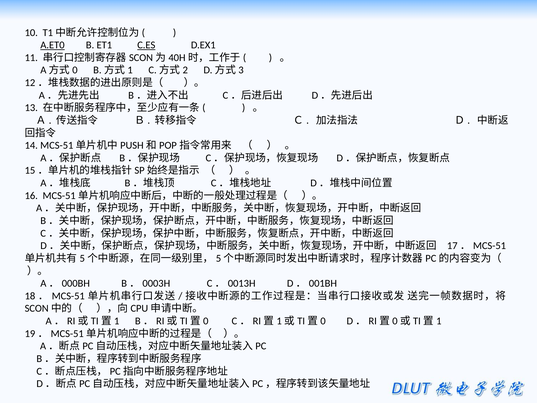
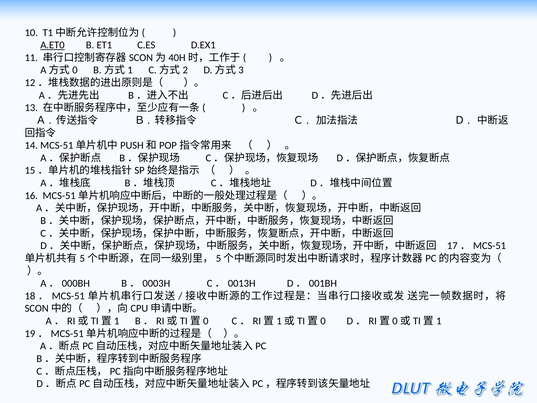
C.ES underline: present -> none
